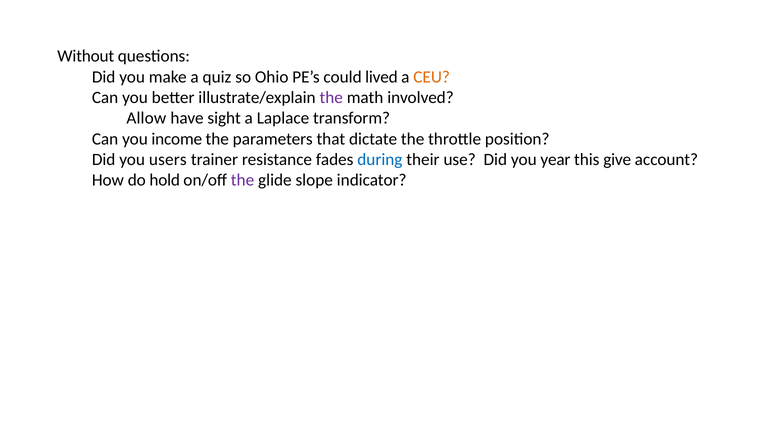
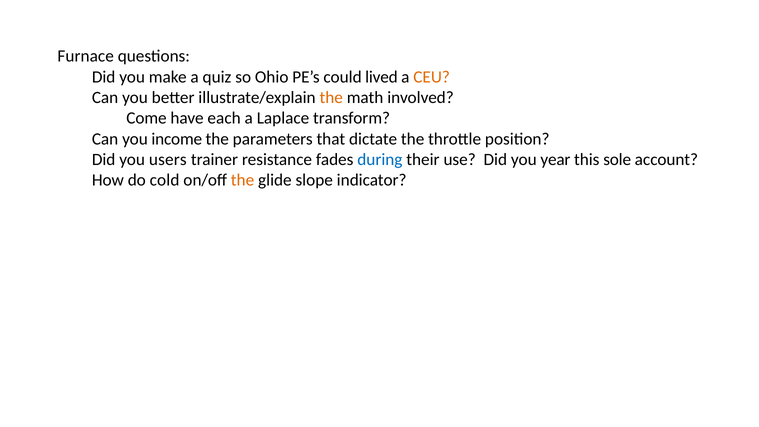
Without: Without -> Furnace
the at (331, 98) colour: purple -> orange
Allow: Allow -> Come
sight: sight -> each
give: give -> sole
hold: hold -> cold
the at (243, 180) colour: purple -> orange
